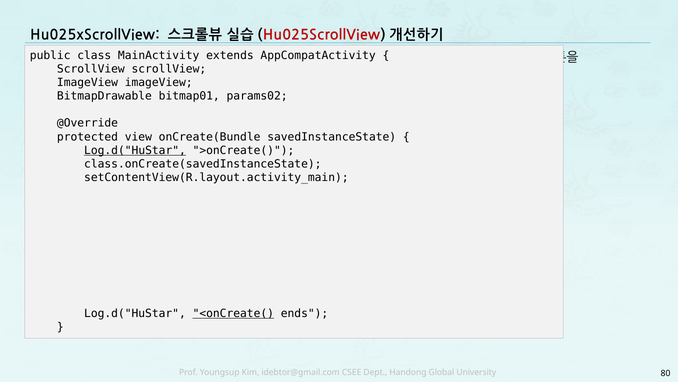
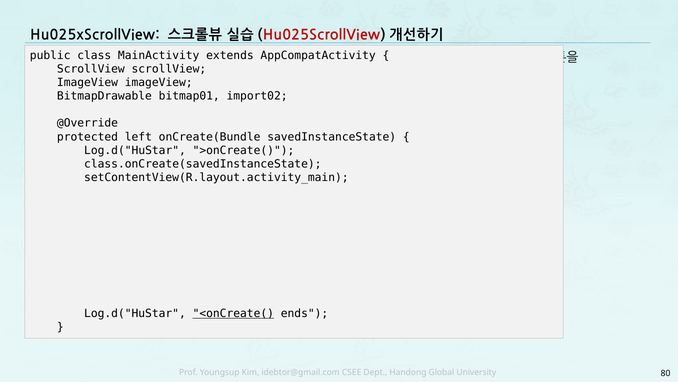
params02: params02 -> import02
view: view -> left
Log.d("HuStar at (135, 150) underline: present -> none
